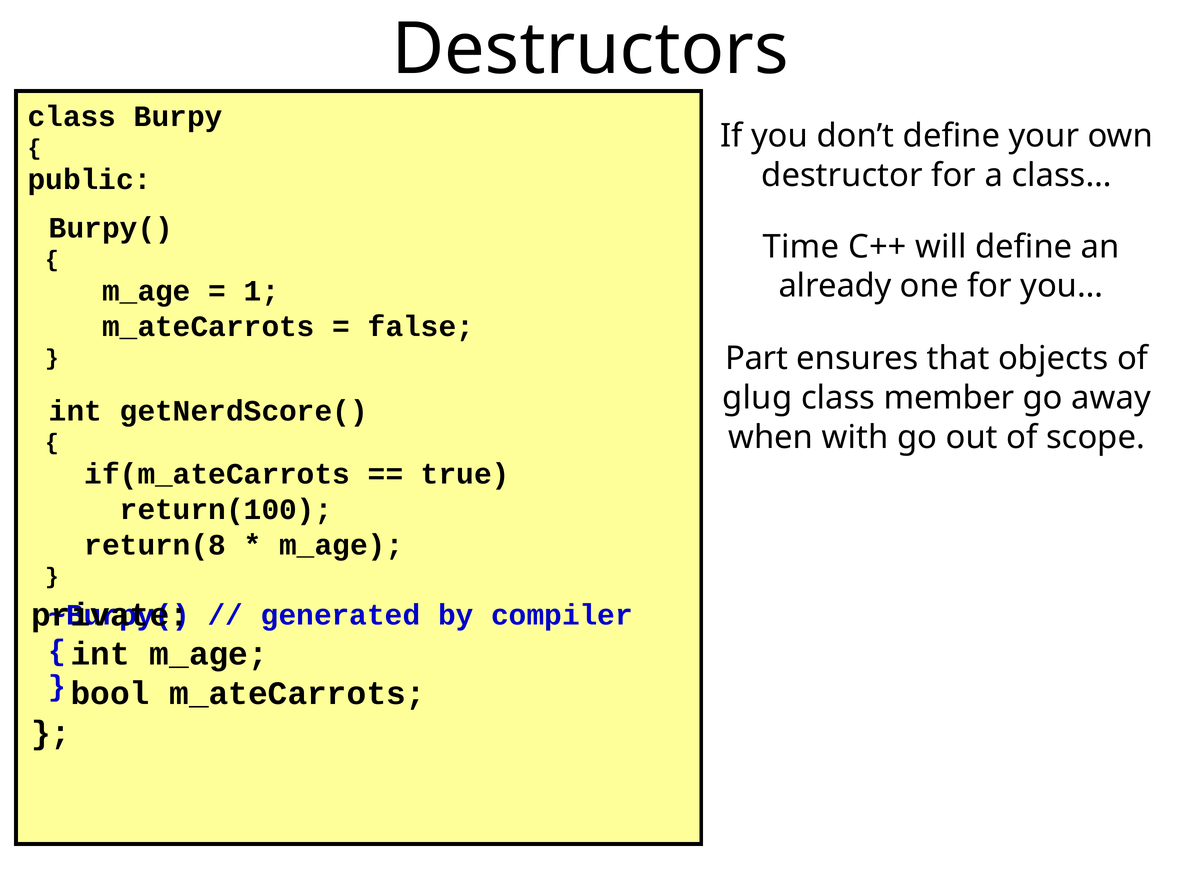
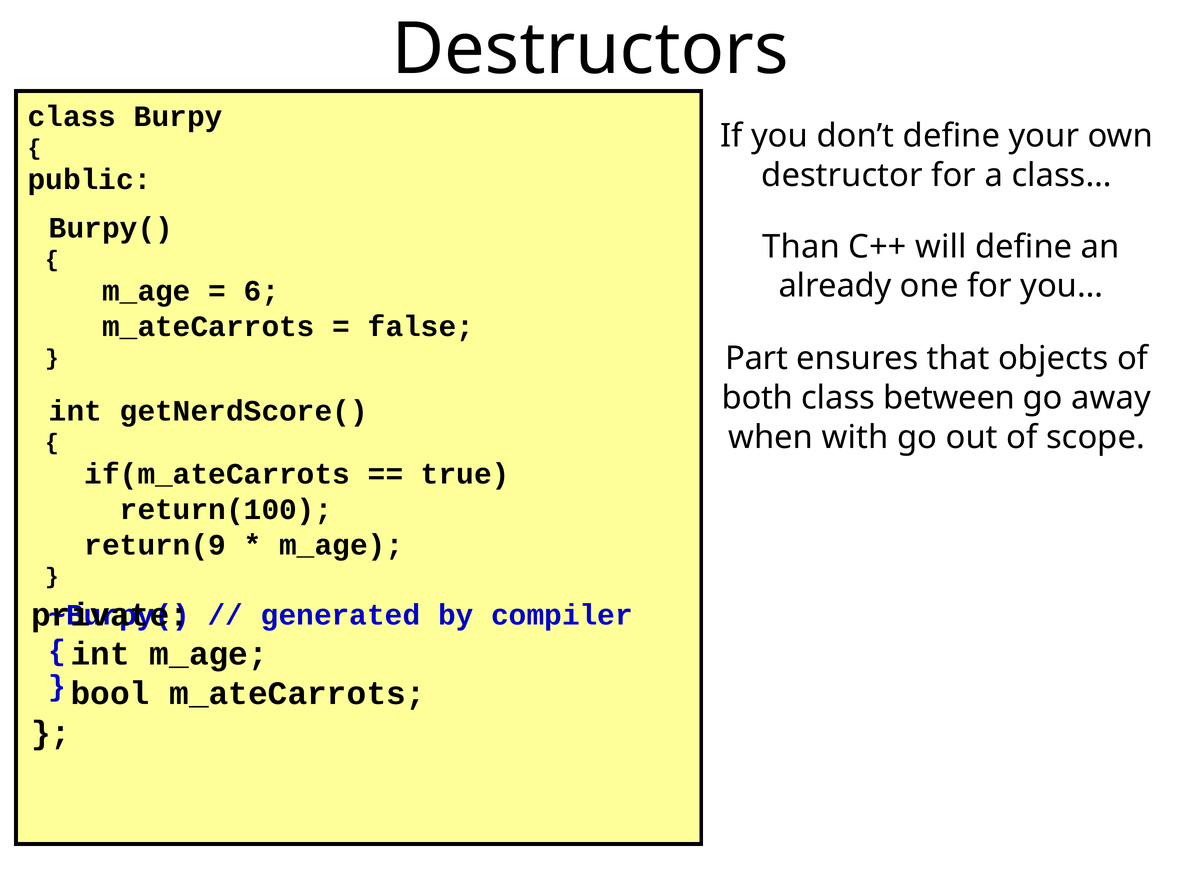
Time: Time -> Than
1: 1 -> 6
glug: glug -> both
member: member -> between
return(8: return(8 -> return(9
